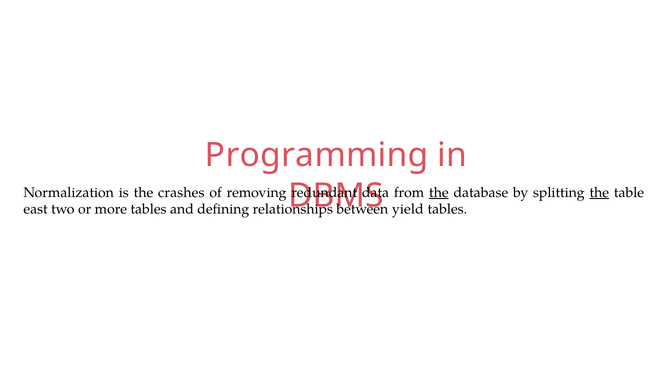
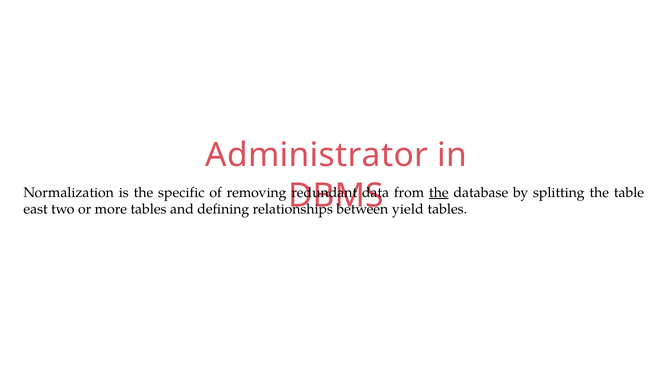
Programming: Programming -> Administrator
crashes: crashes -> specific
the at (599, 192) underline: present -> none
